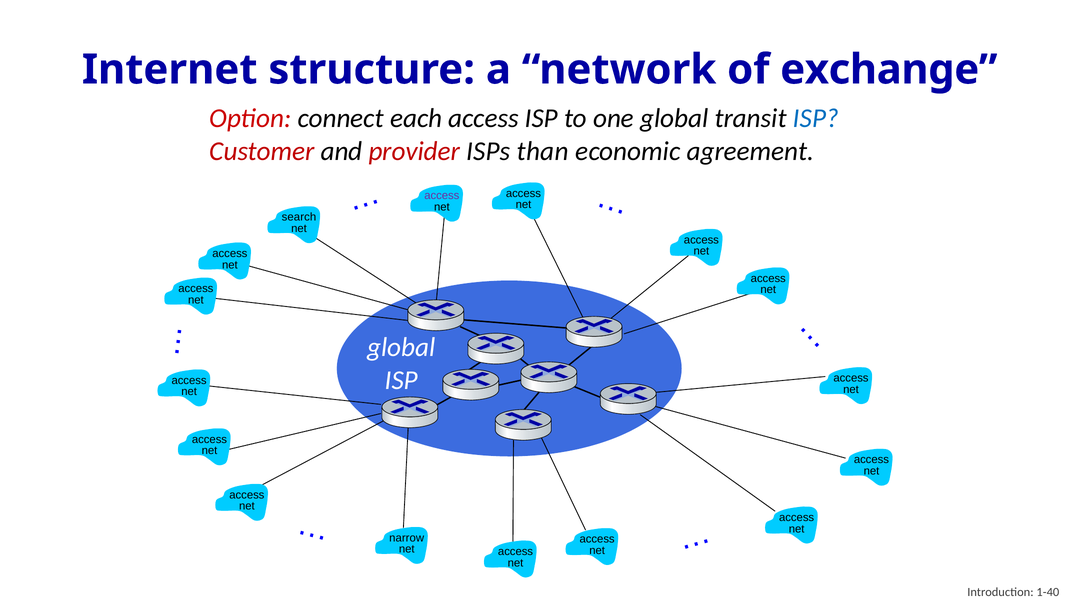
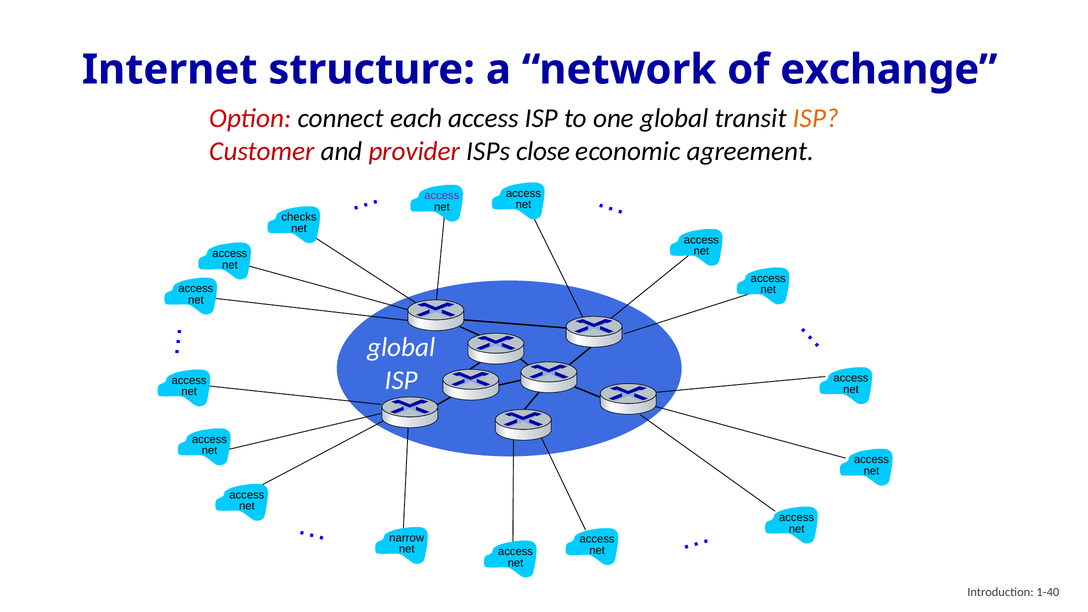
ISP at (816, 118) colour: blue -> orange
than: than -> close
search: search -> checks
